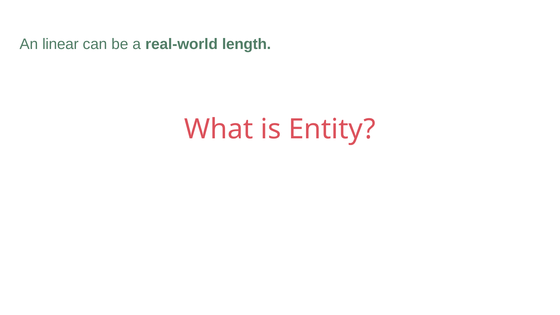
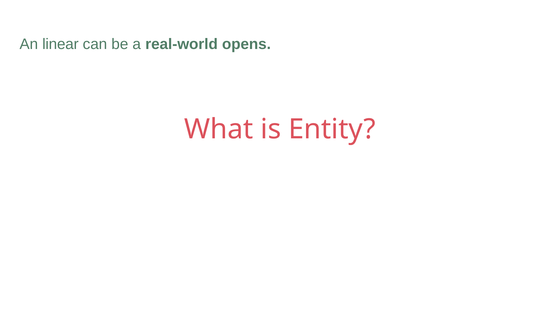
length: length -> opens
